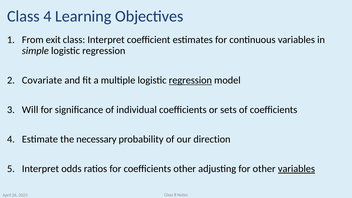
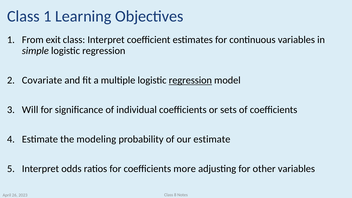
Class 4: 4 -> 1
necessary: necessary -> modeling
our direction: direction -> estimate
coefficients other: other -> more
variables at (296, 169) underline: present -> none
